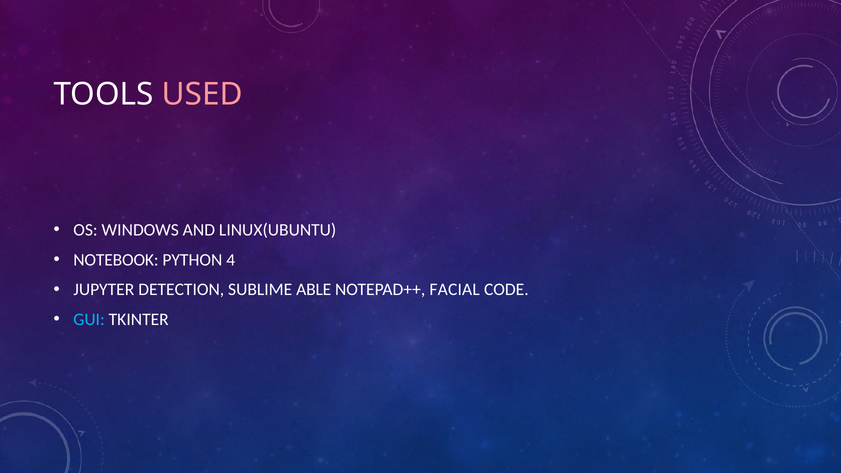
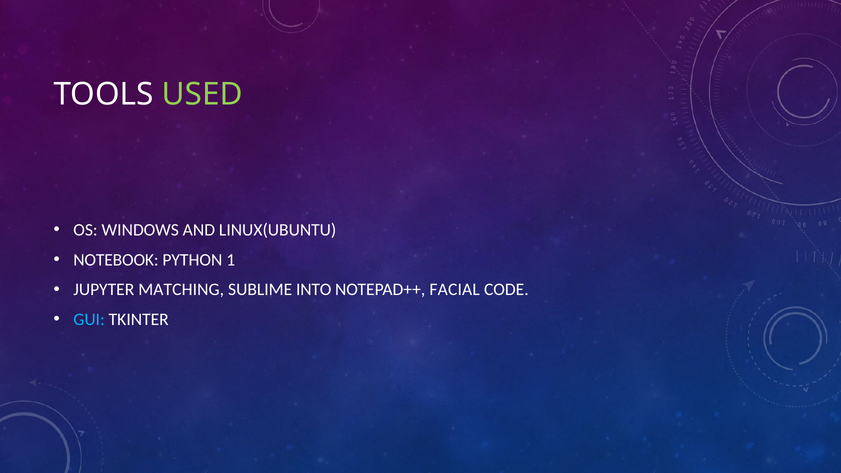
USED colour: pink -> light green
4: 4 -> 1
DETECTION: DETECTION -> MATCHING
ABLE: ABLE -> INTO
